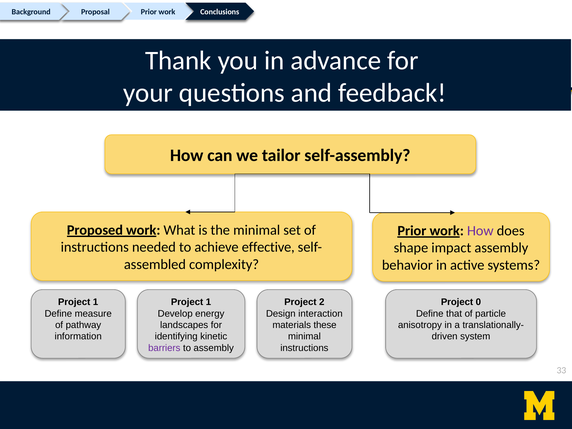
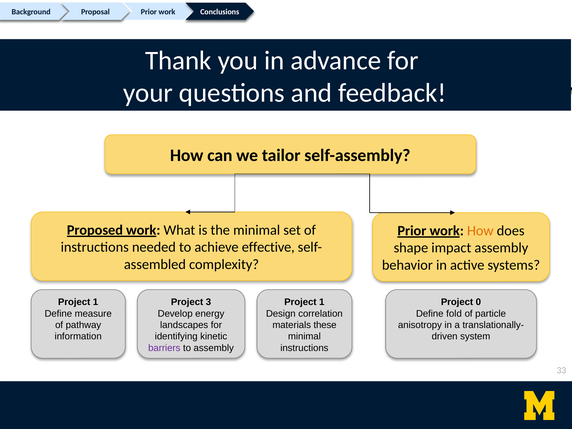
How at (480, 231) colour: purple -> orange
1 at (208, 302): 1 -> 3
2 at (322, 302): 2 -> 1
interaction: interaction -> correlation
that: that -> fold
